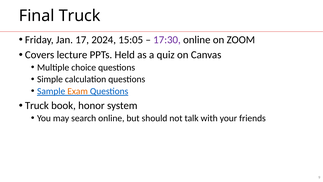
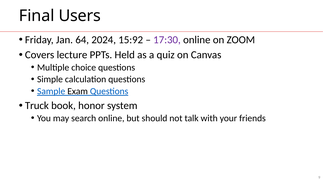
Final Truck: Truck -> Users
17: 17 -> 64
15:05: 15:05 -> 15:92
Exam colour: orange -> black
